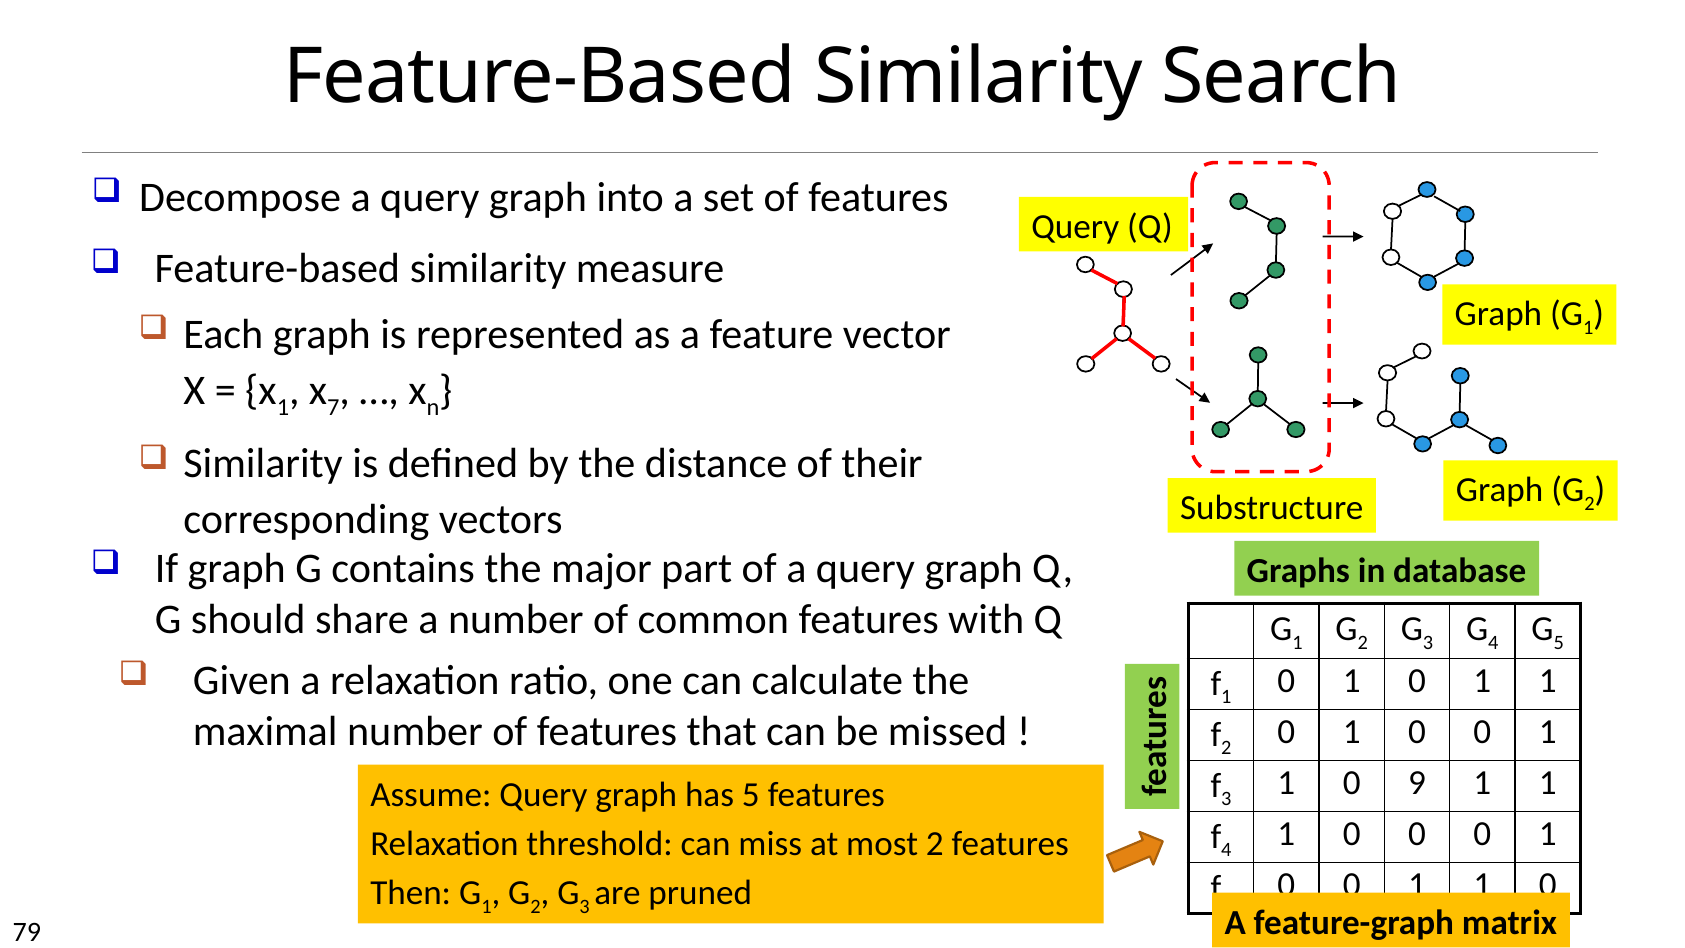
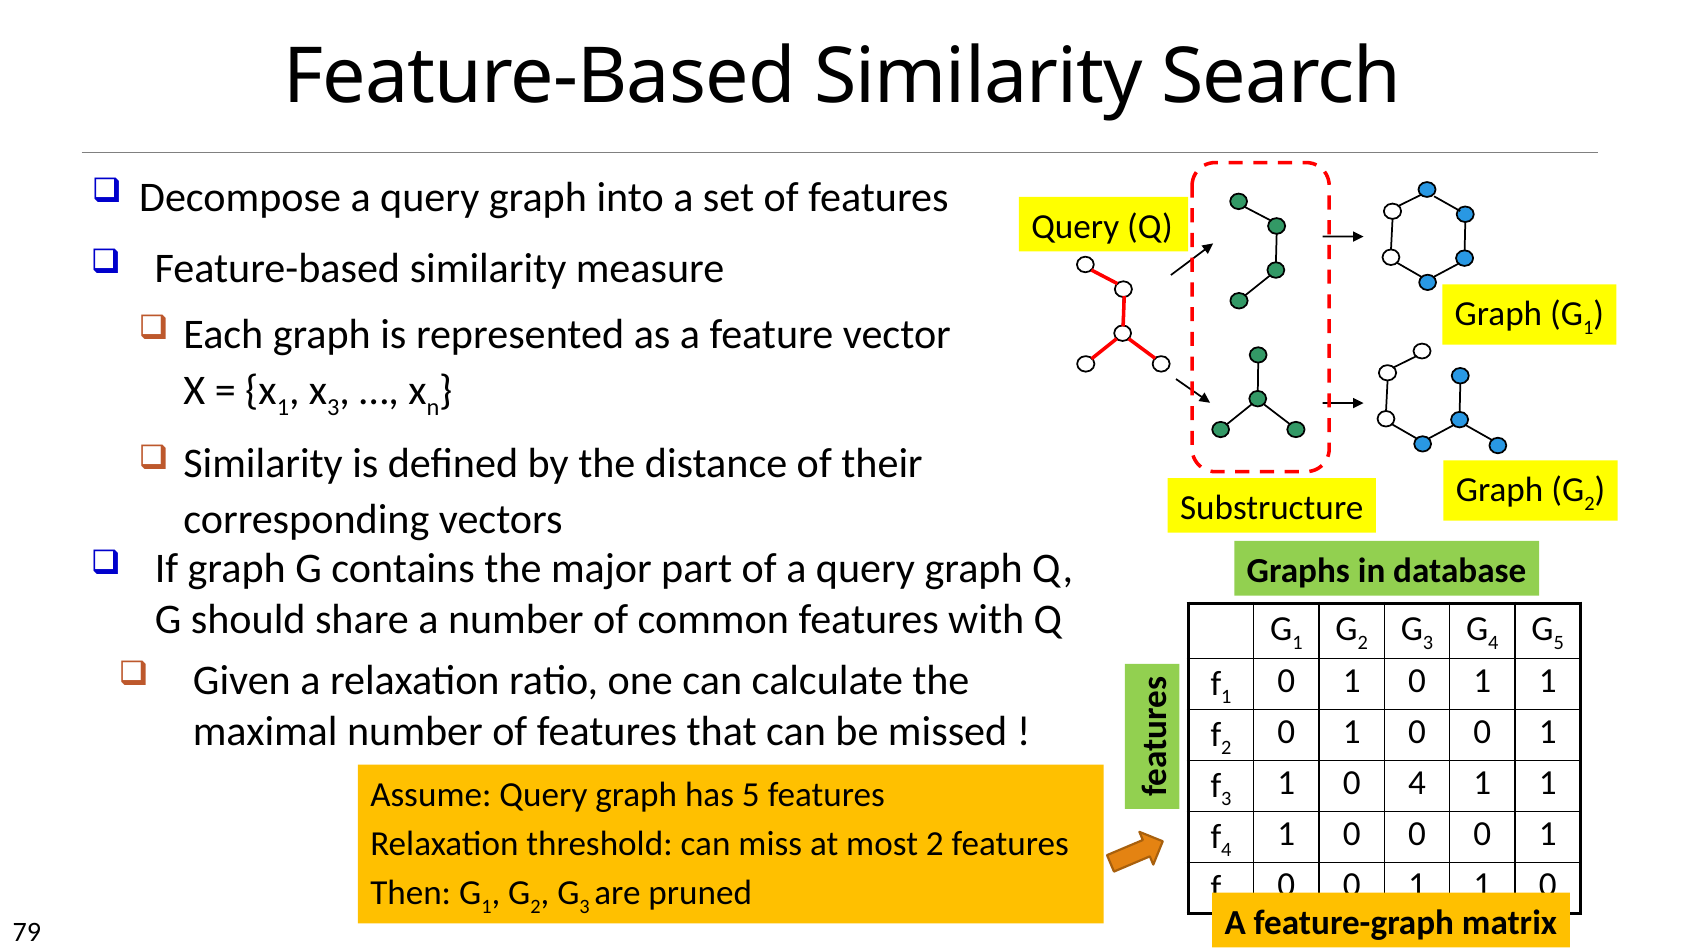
x 7: 7 -> 3
0 9: 9 -> 4
